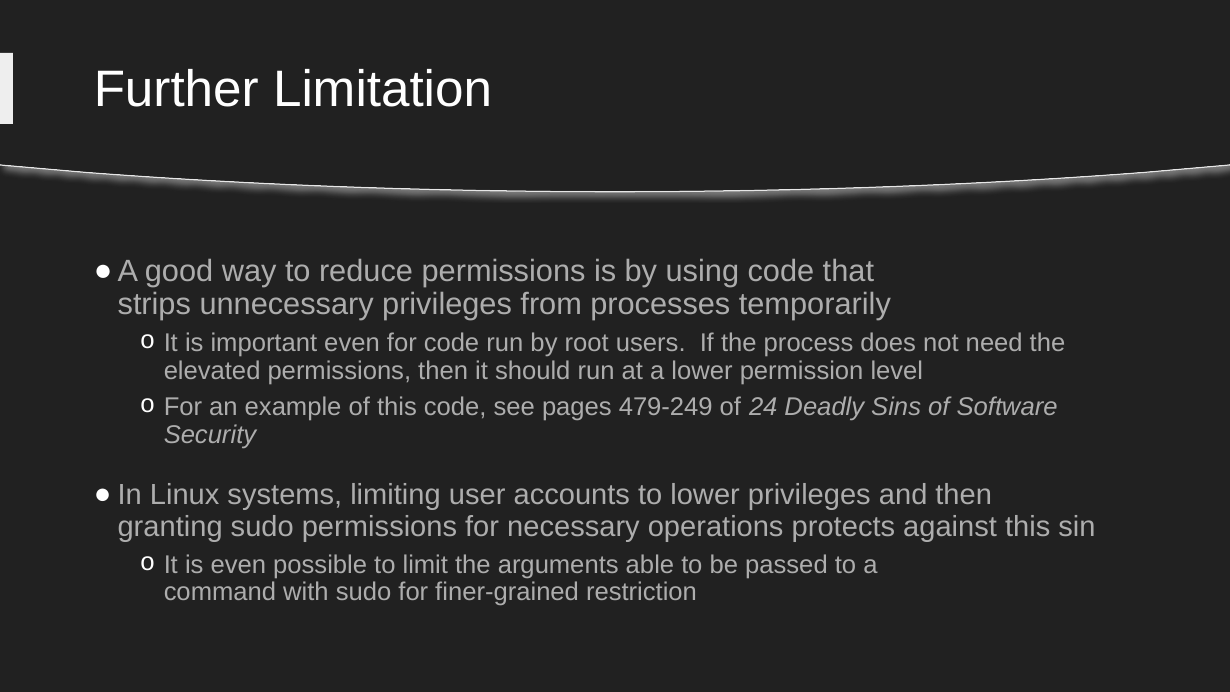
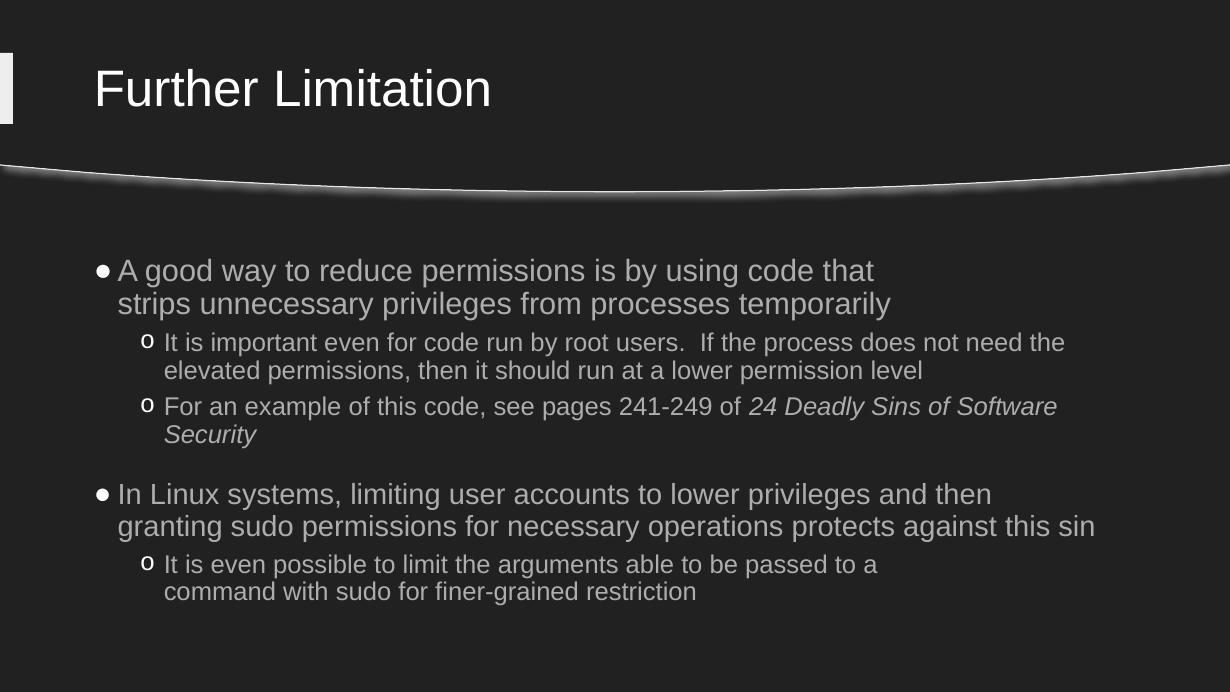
479-249: 479-249 -> 241-249
